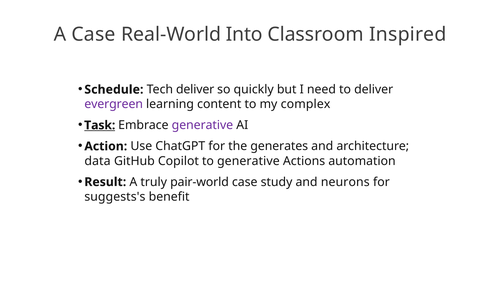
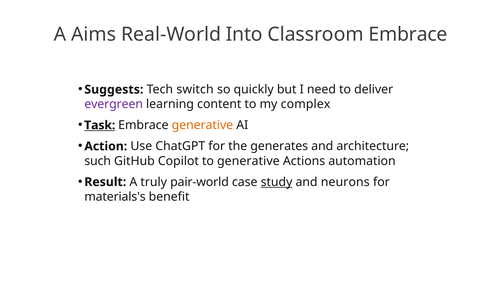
A Case: Case -> Aims
Classroom Inspired: Inspired -> Embrace
Schedule: Schedule -> Suggests
Tech deliver: deliver -> switch
generative at (202, 125) colour: purple -> orange
data: data -> such
study underline: none -> present
suggests's: suggests's -> materials's
